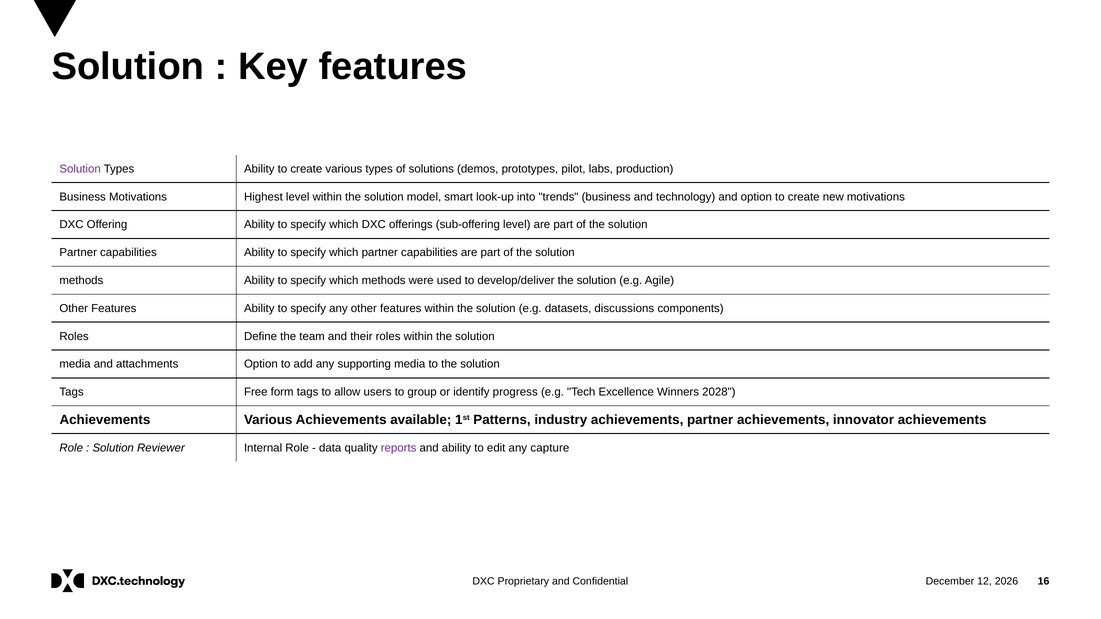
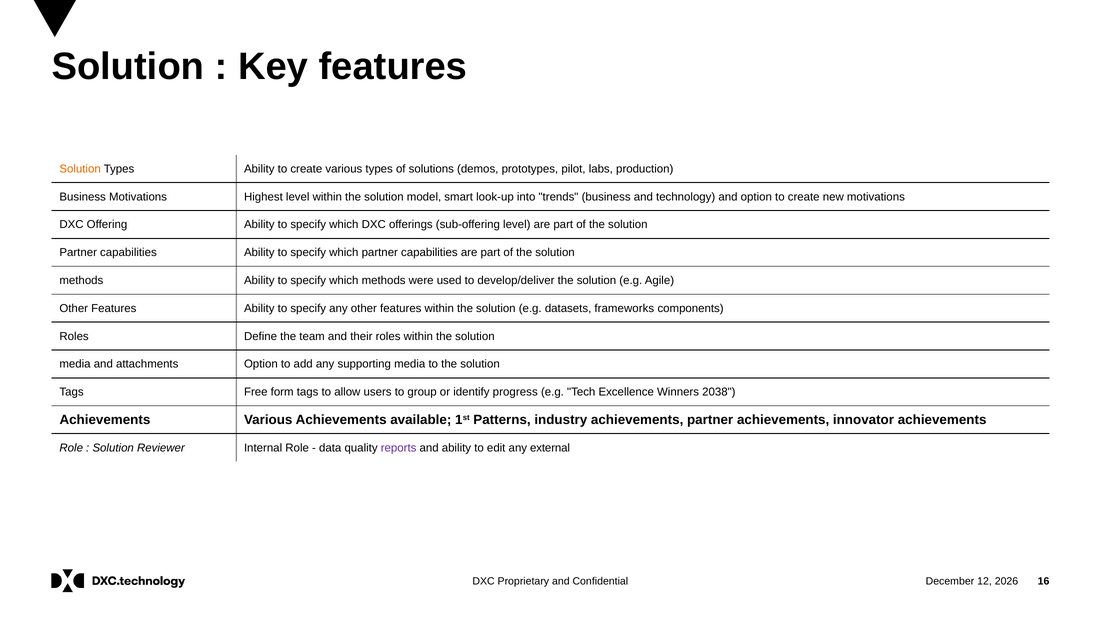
Solution at (80, 169) colour: purple -> orange
discussions: discussions -> frameworks
2028: 2028 -> 2038
capture: capture -> external
